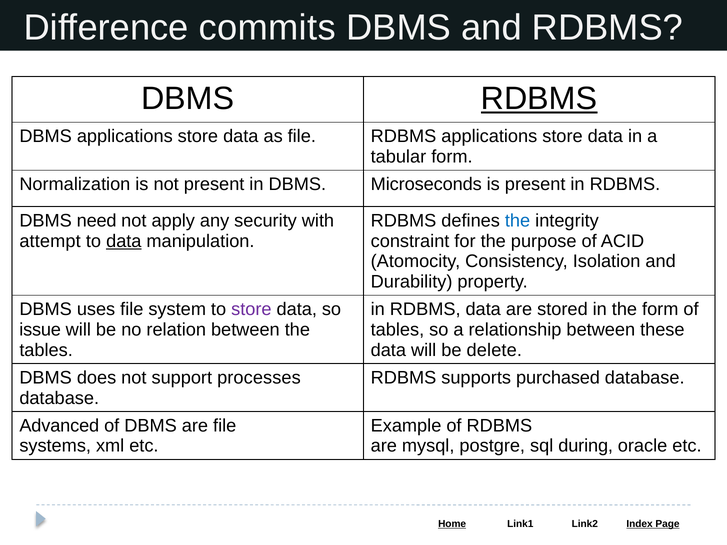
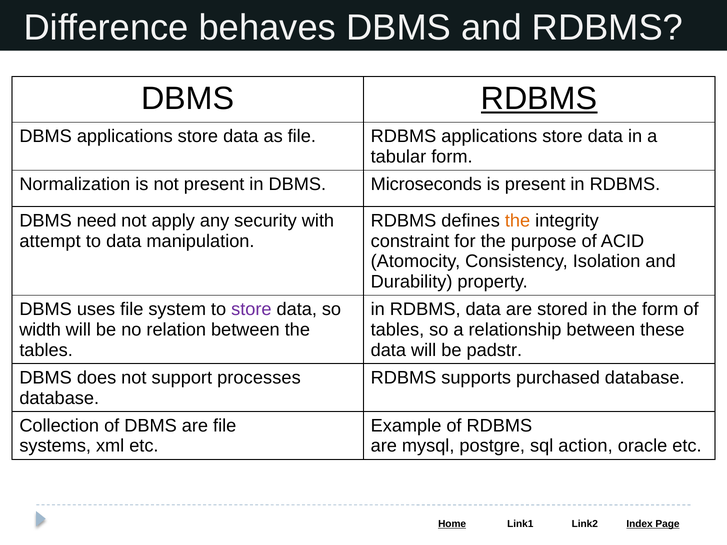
commits: commits -> behaves
the at (518, 221) colour: blue -> orange
data at (124, 241) underline: present -> none
issue: issue -> width
delete: delete -> padstr
Advanced: Advanced -> Collection
during: during -> action
